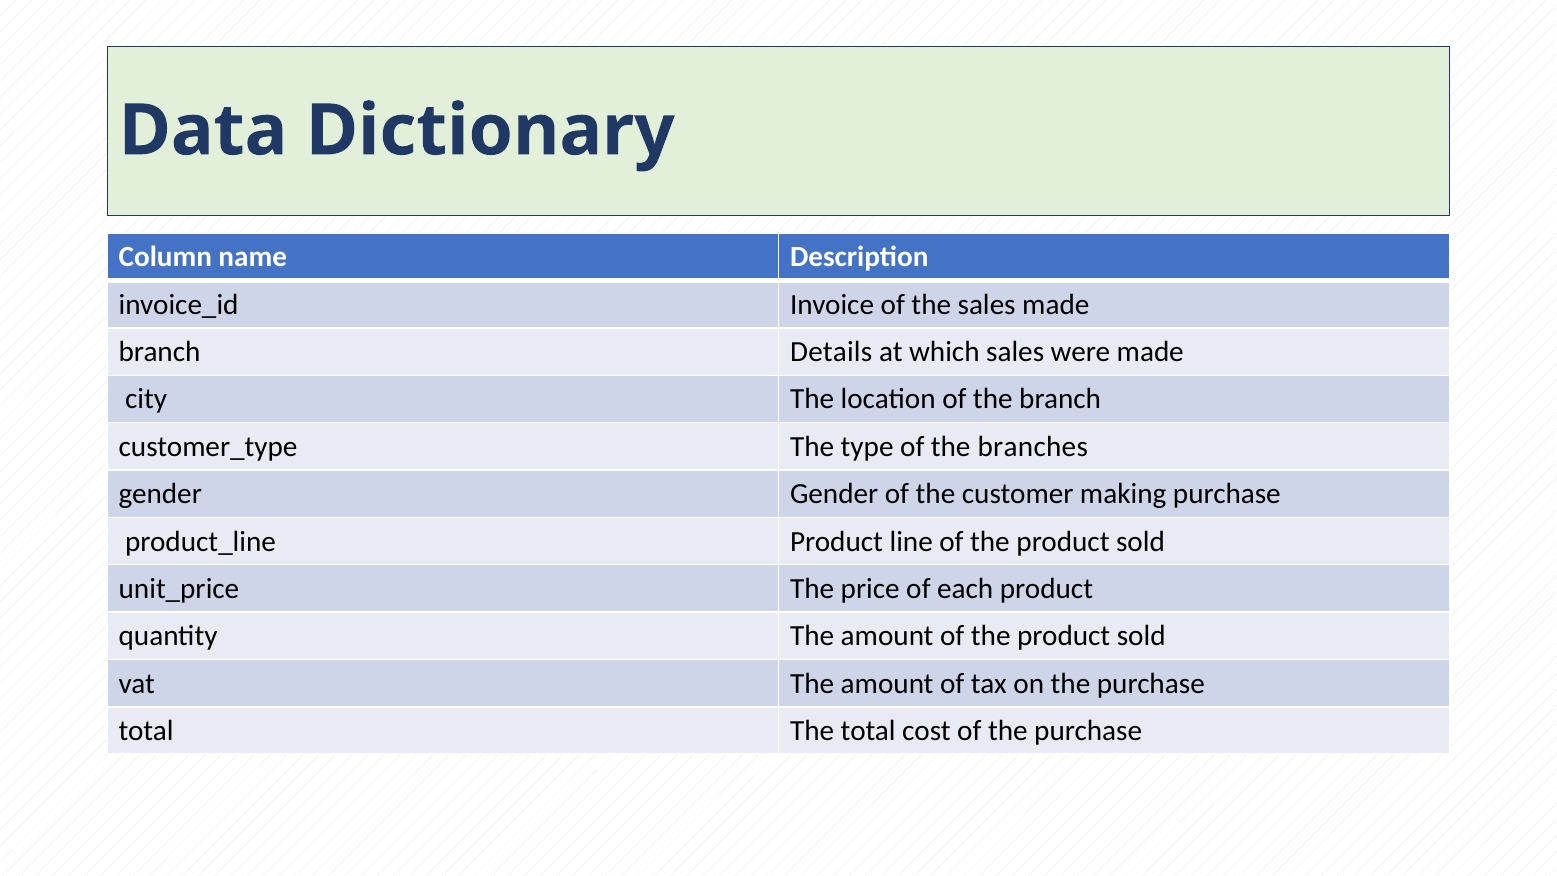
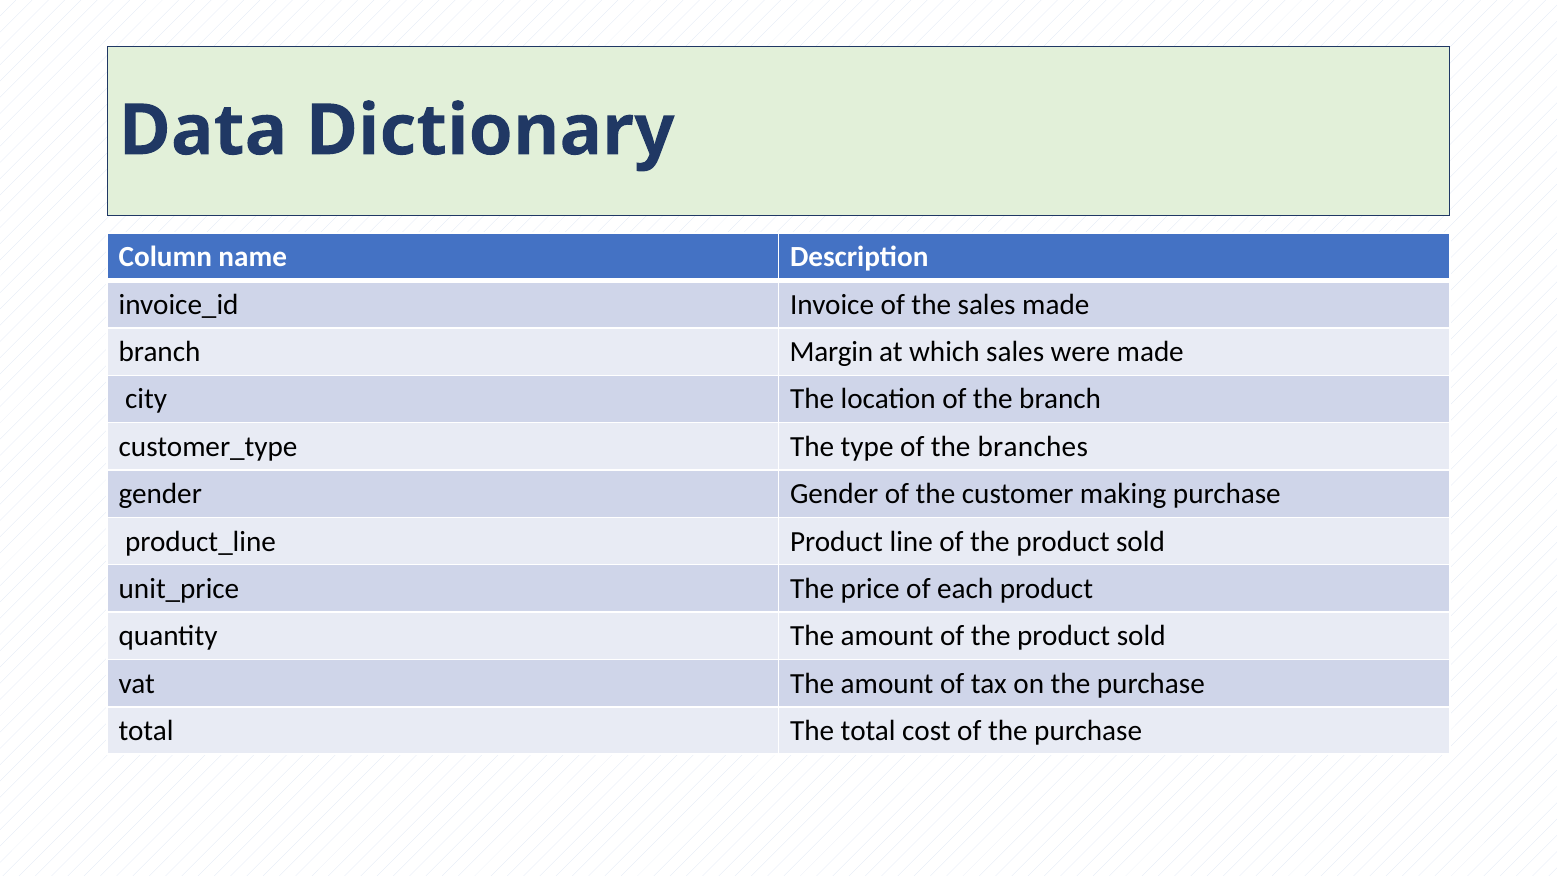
Details: Details -> Margin
